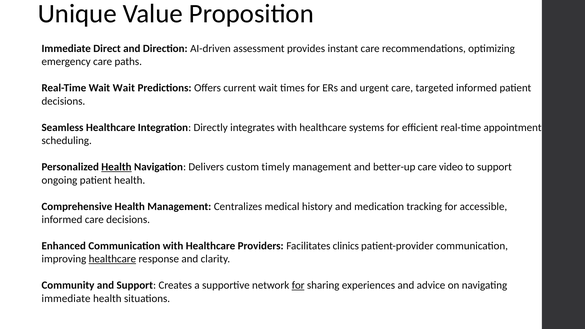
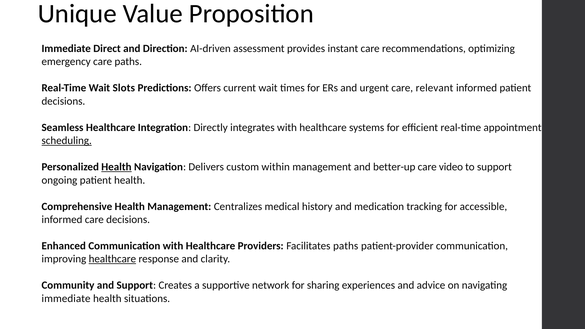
Wait Wait: Wait -> Slots
targeted: targeted -> relevant
scheduling underline: none -> present
timely: timely -> within
Facilitates clinics: clinics -> paths
for at (298, 285) underline: present -> none
